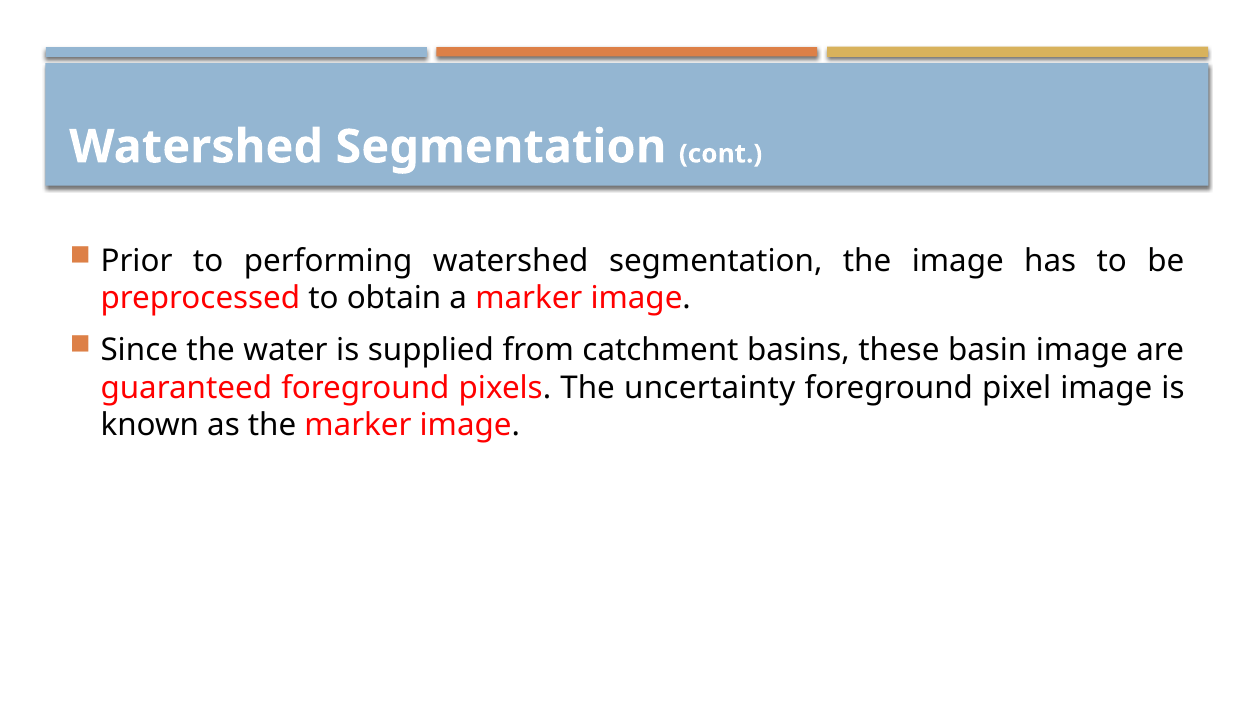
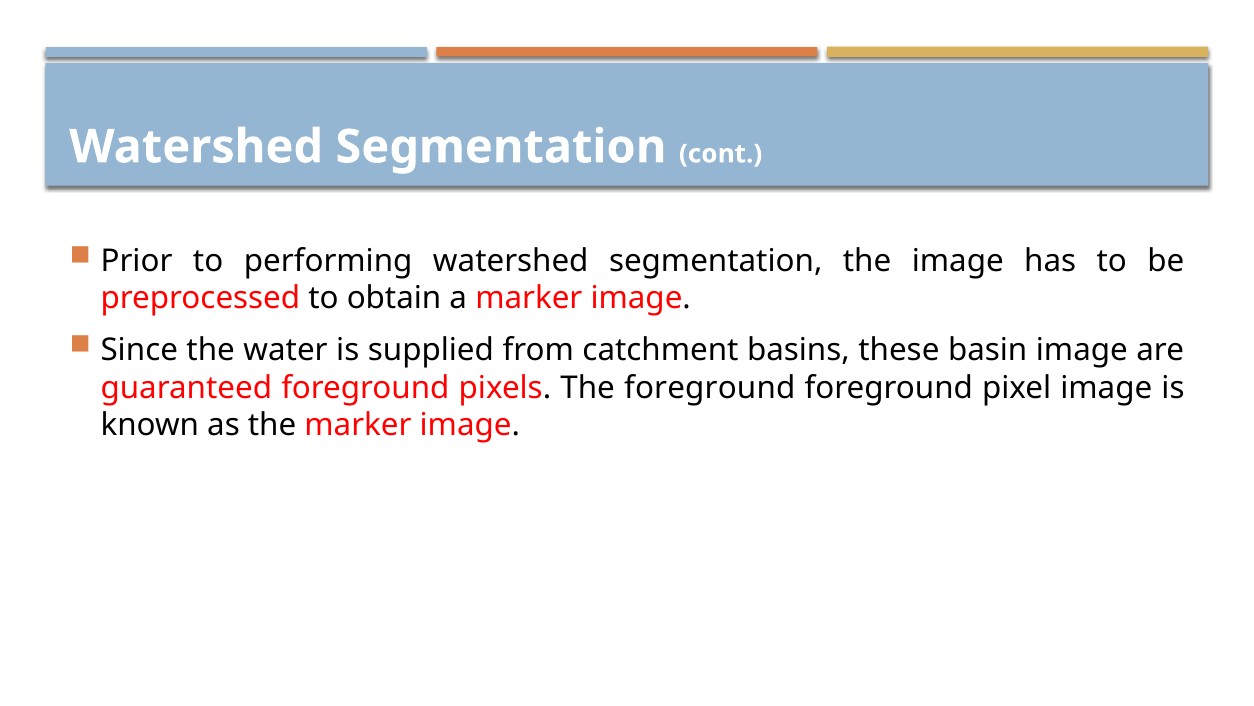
The uncertainty: uncertainty -> foreground
